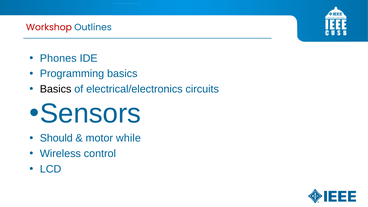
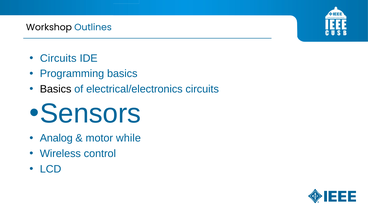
Workshop colour: red -> black
Phones at (58, 58): Phones -> Circuits
Should: Should -> Analog
